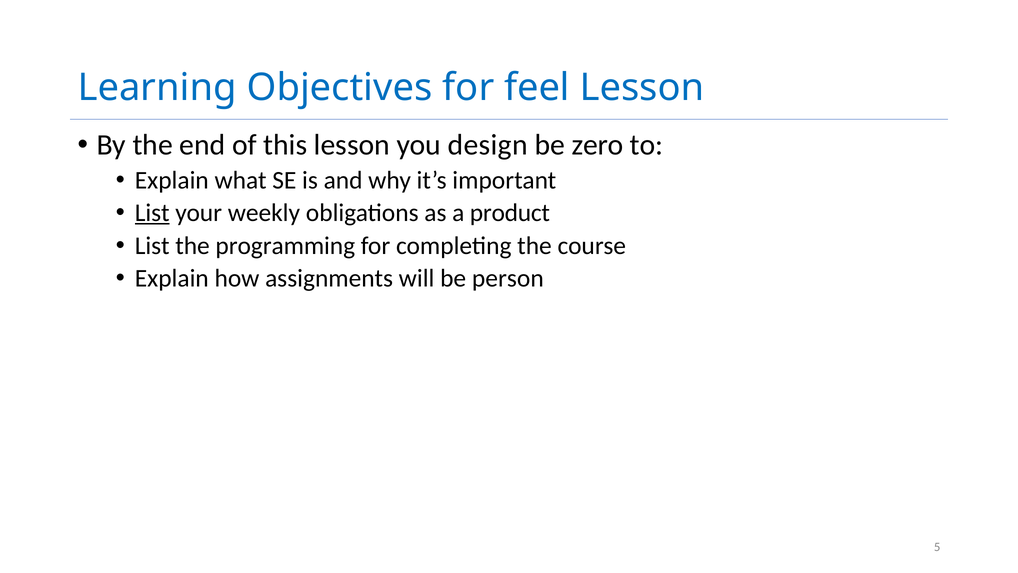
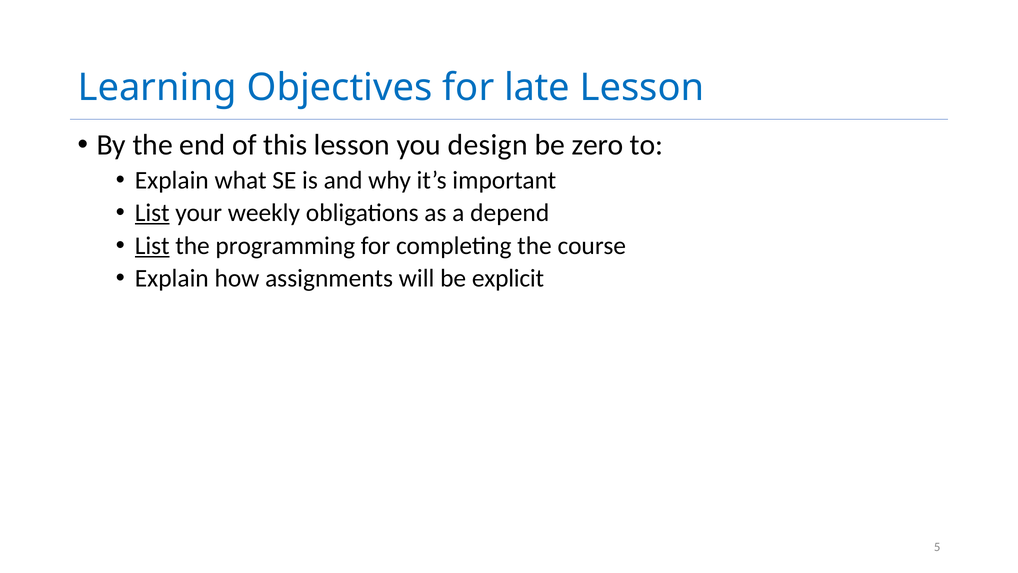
feel: feel -> late
product: product -> depend
List at (152, 246) underline: none -> present
person: person -> explicit
